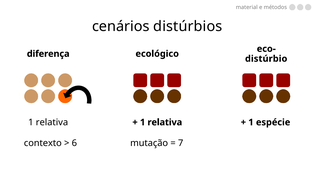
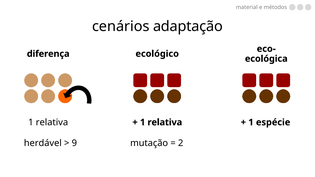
distúrbios: distúrbios -> adaptação
distúrbio: distúrbio -> ecológica
contexto: contexto -> herdável
6: 6 -> 9
7: 7 -> 2
